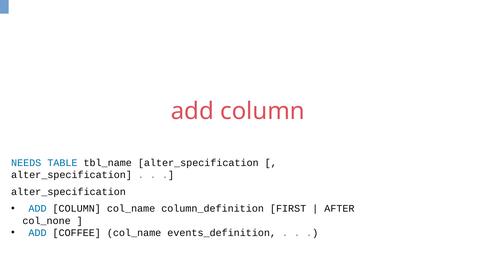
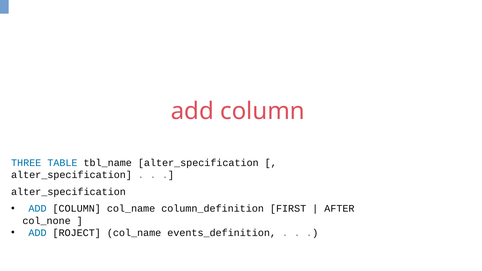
NEEDS: NEEDS -> THREE
COFFEE: COFFEE -> ROJECT
